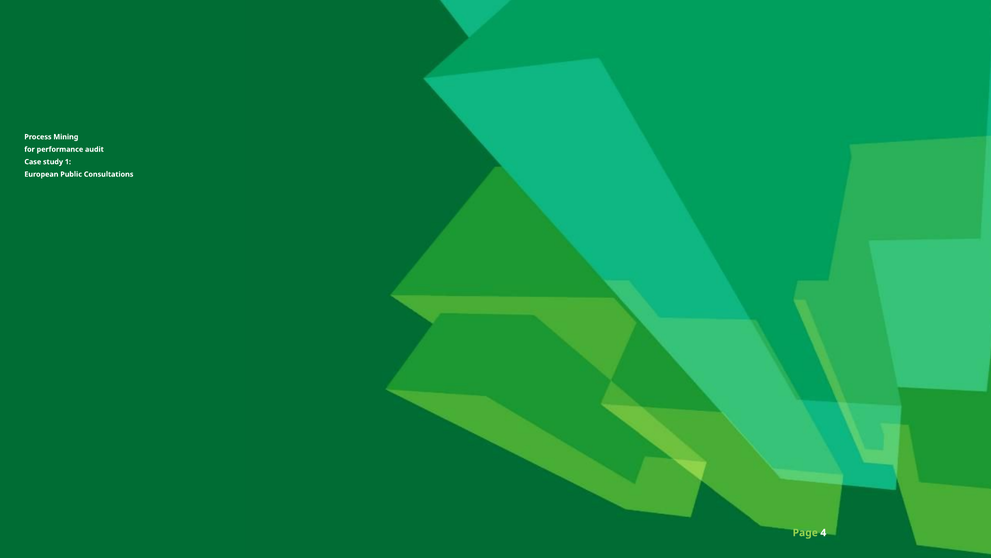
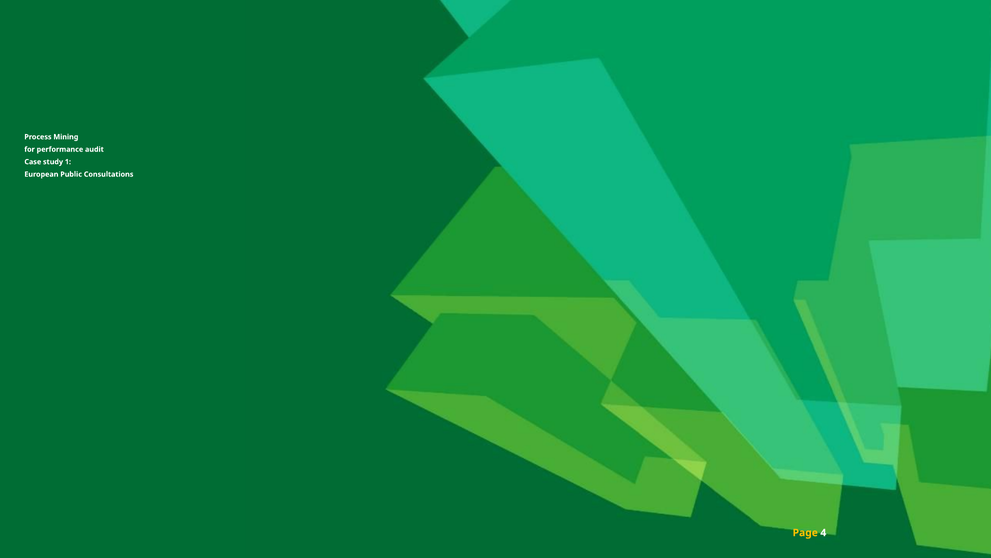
Page colour: light green -> yellow
